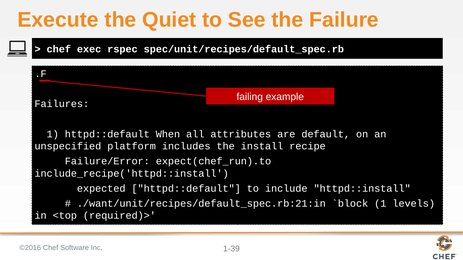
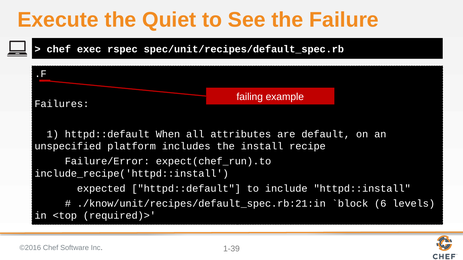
./want/unit/recipes/default_spec.rb:21:in: ./want/unit/recipes/default_spec.rb:21:in -> ./know/unit/recipes/default_spec.rb:21:in
1 at (380, 204): 1 -> 6
